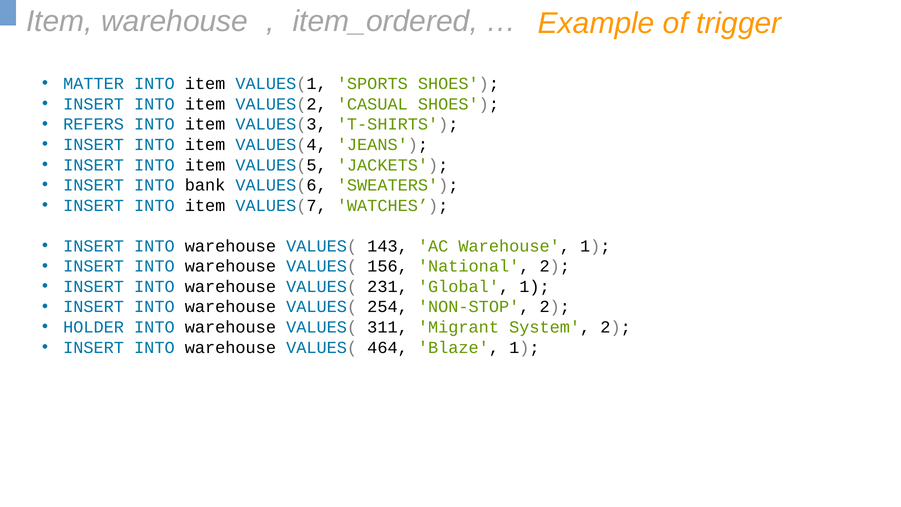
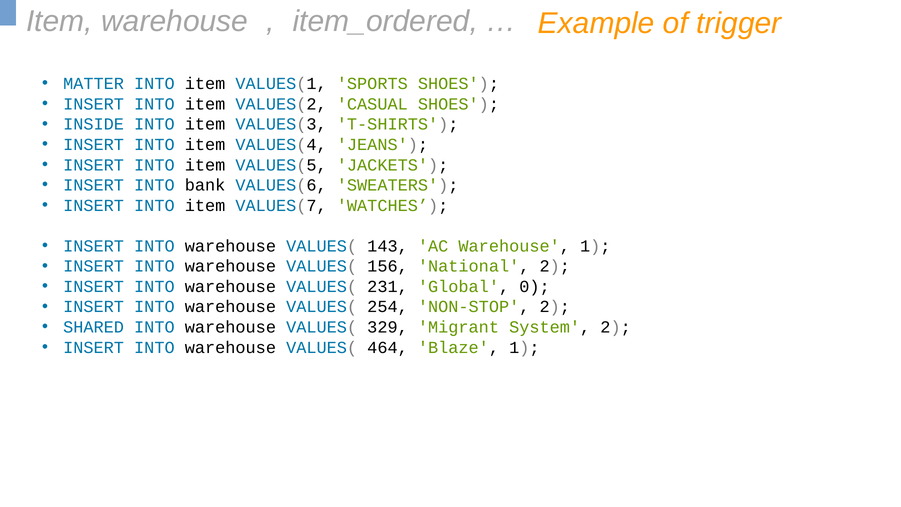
REFERS: REFERS -> INSIDE
Global 1: 1 -> 0
HOLDER: HOLDER -> SHARED
311: 311 -> 329
